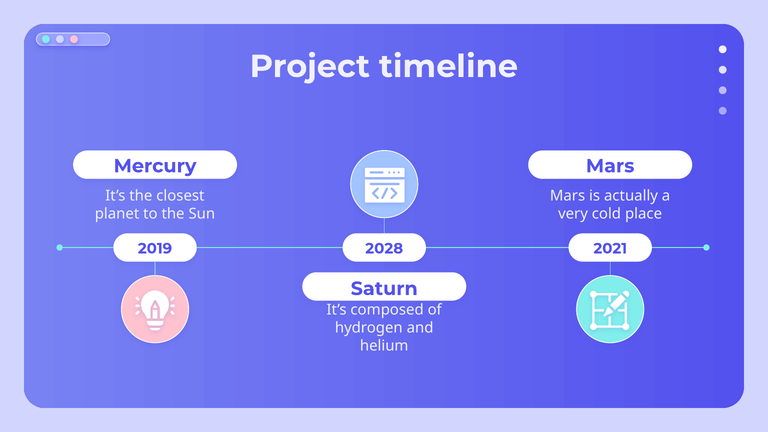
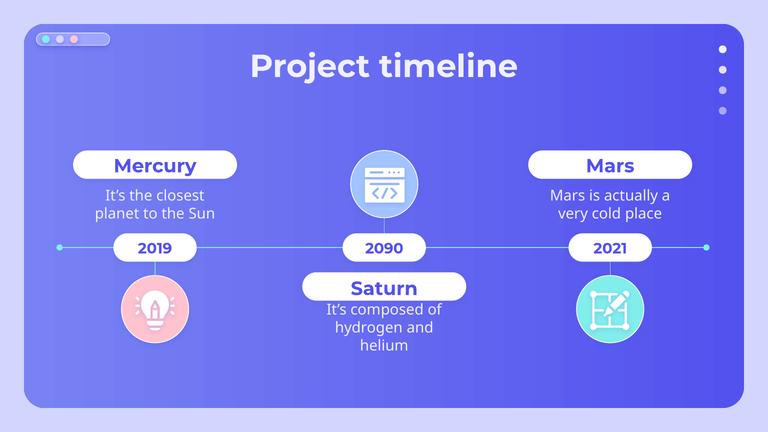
2028: 2028 -> 2090
